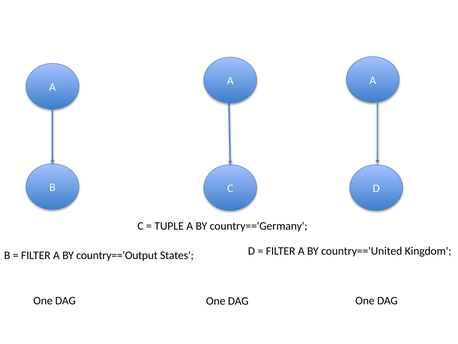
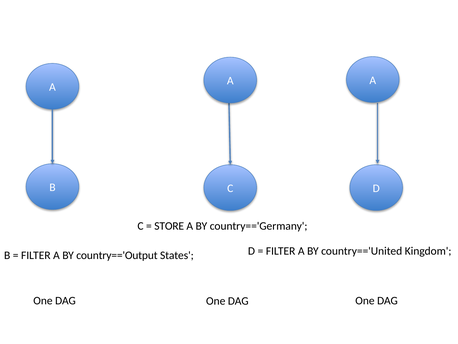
TUPLE: TUPLE -> STORE
